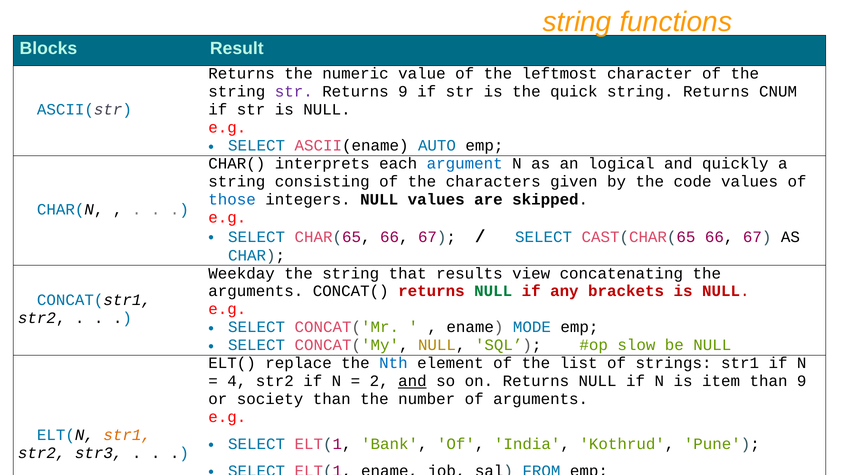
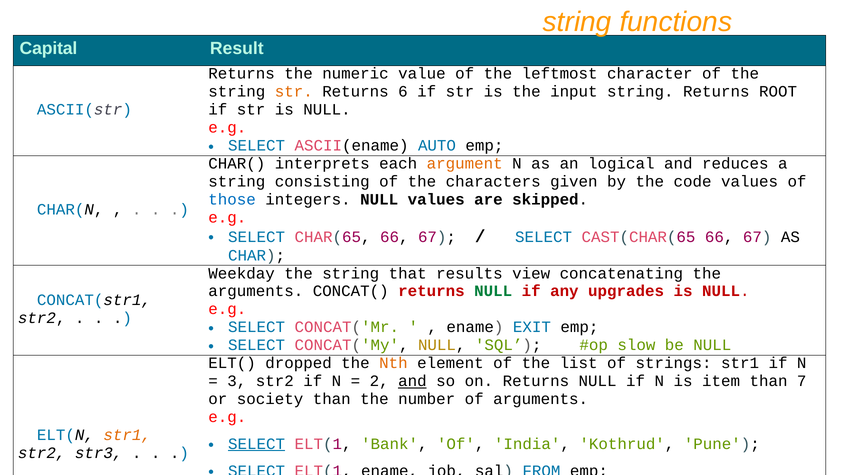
Blocks: Blocks -> Capital
str at (294, 92) colour: purple -> orange
Returns 9: 9 -> 6
quick: quick -> input
CNUM: CNUM -> ROOT
argument colour: blue -> orange
quickly: quickly -> reduces
brackets: brackets -> upgrades
MODE: MODE -> EXIT
replace: replace -> dropped
Nth colour: blue -> orange
4: 4 -> 3
than 9: 9 -> 7
SELECT at (257, 444) underline: none -> present
